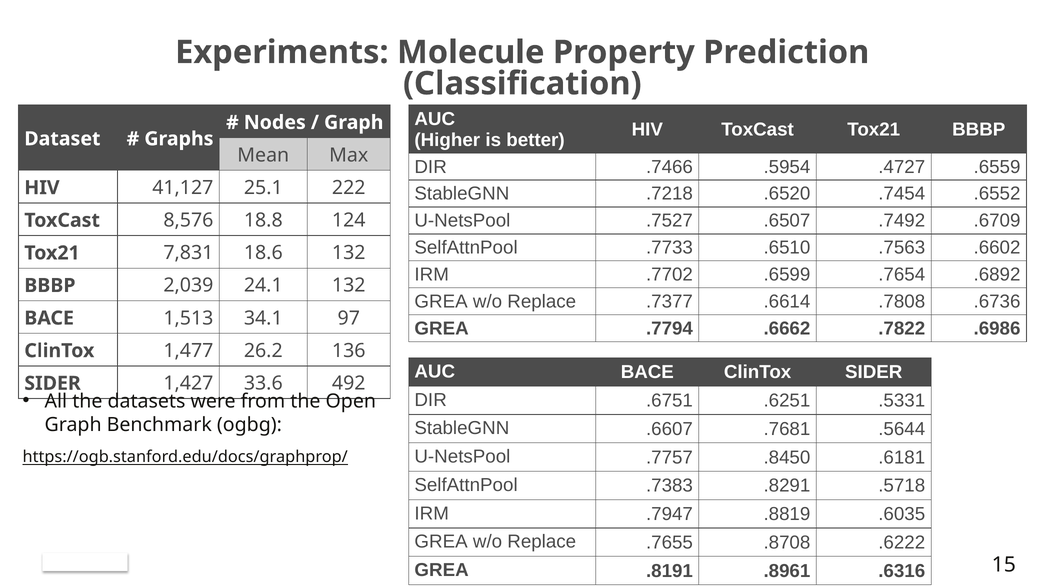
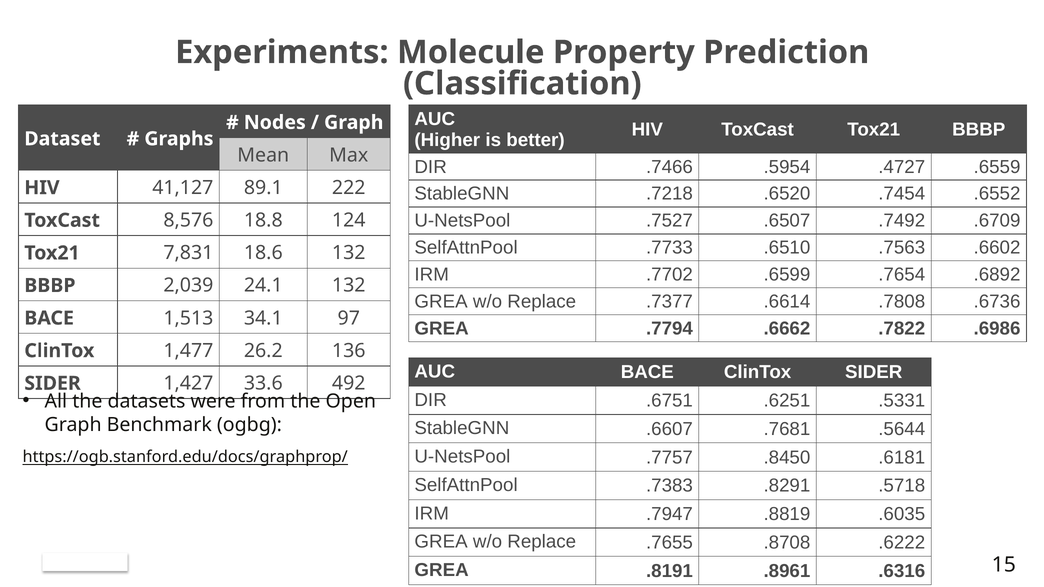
25.1: 25.1 -> 89.1
